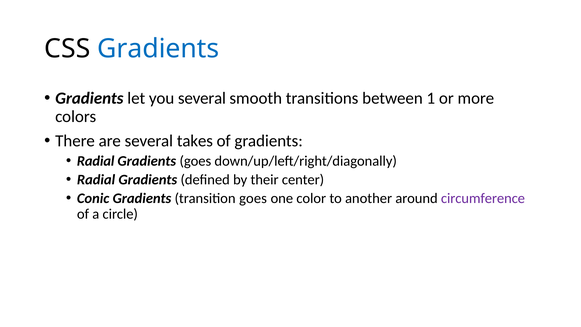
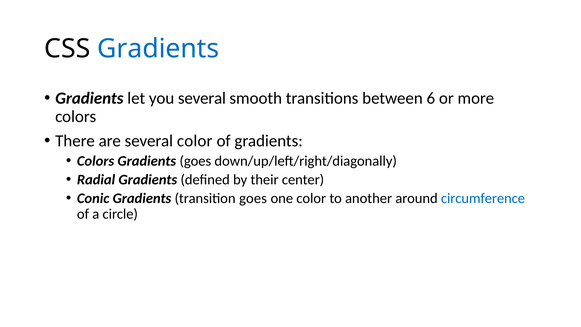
1: 1 -> 6
several takes: takes -> color
Radial at (96, 161): Radial -> Colors
circumference colour: purple -> blue
